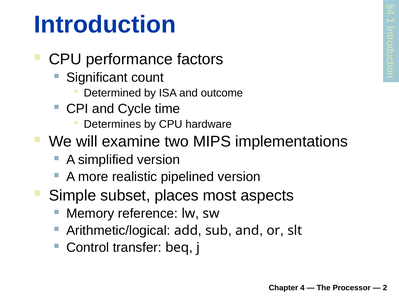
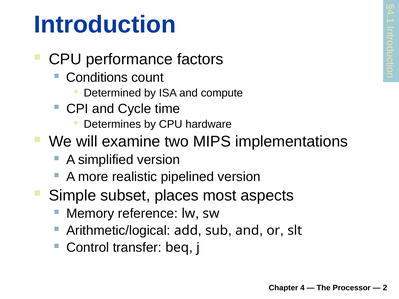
Significant: Significant -> Conditions
outcome: outcome -> compute
